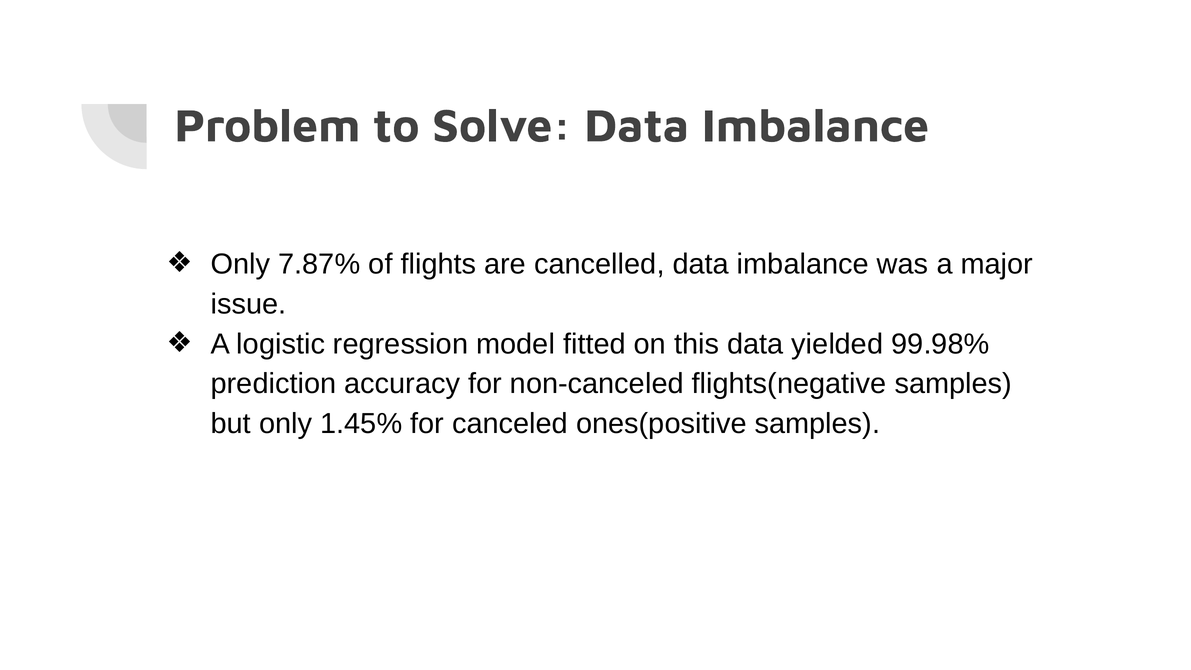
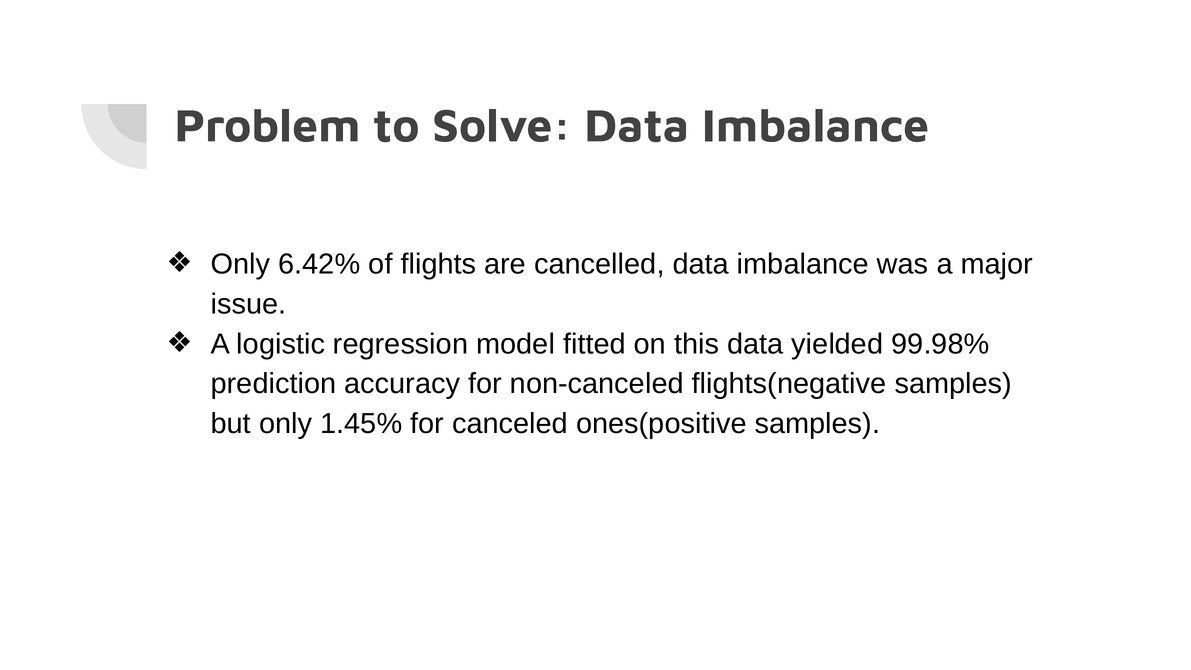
7.87%: 7.87% -> 6.42%
